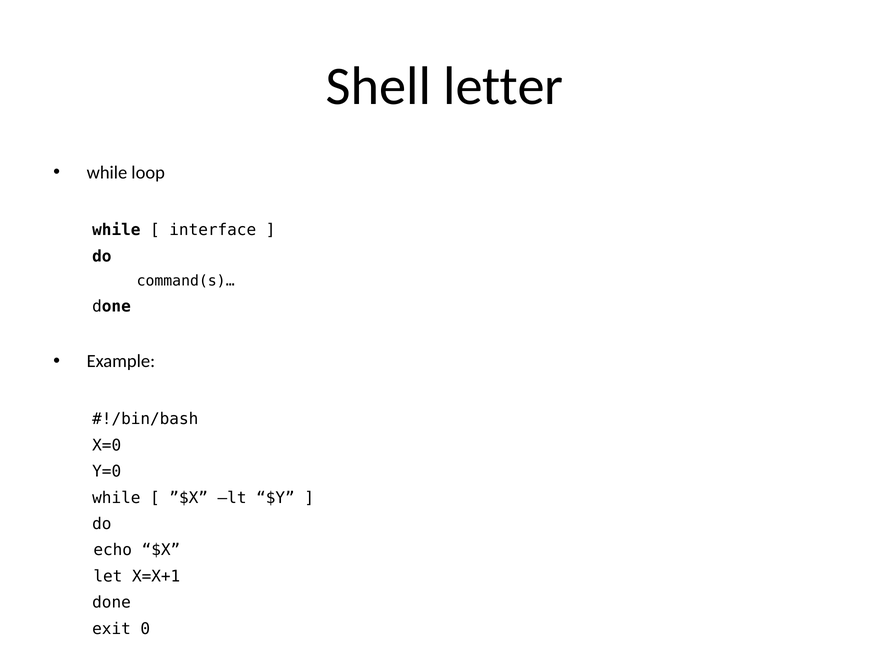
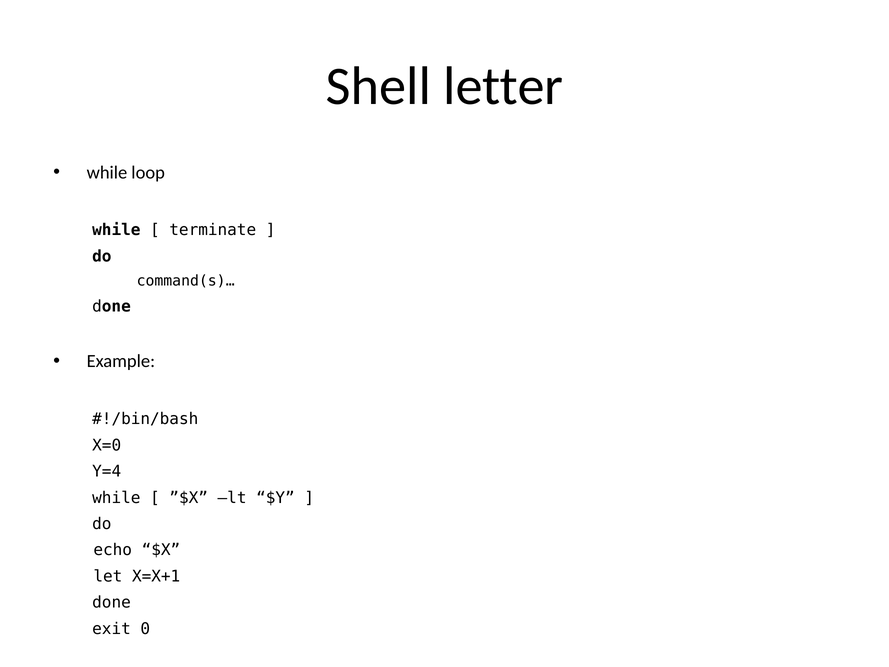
interface: interface -> terminate
Y=0: Y=0 -> Y=4
